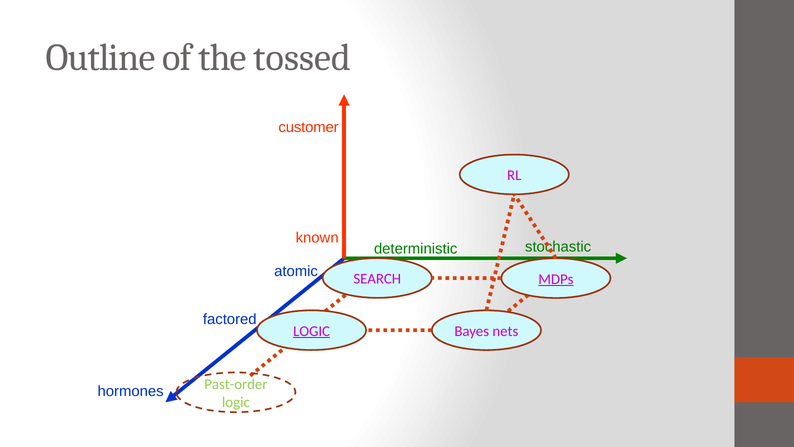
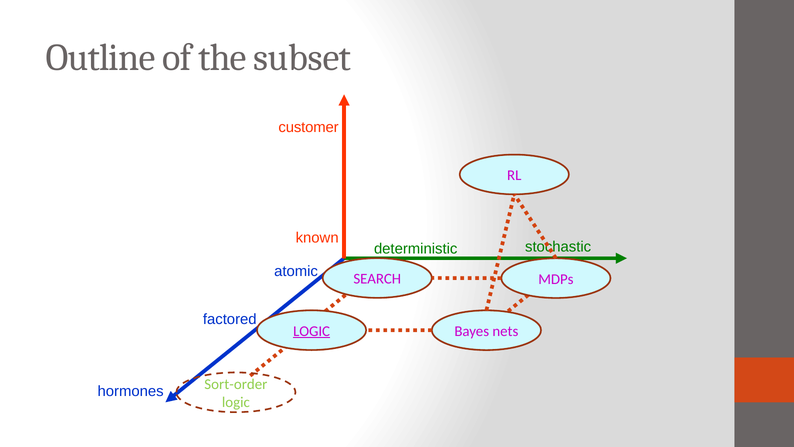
tossed: tossed -> subset
MDPs underline: present -> none
Past-order: Past-order -> Sort-order
